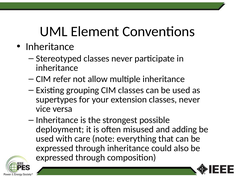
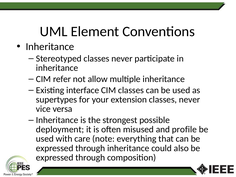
grouping: grouping -> interface
adding: adding -> profile
